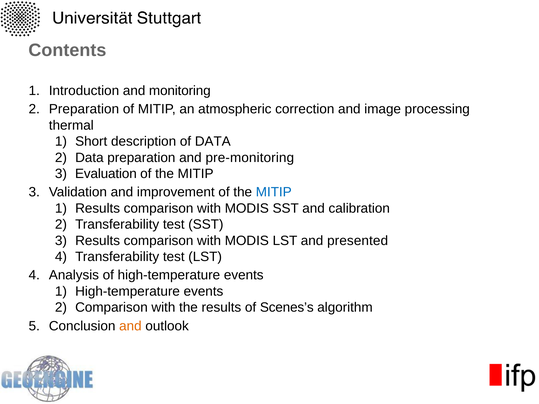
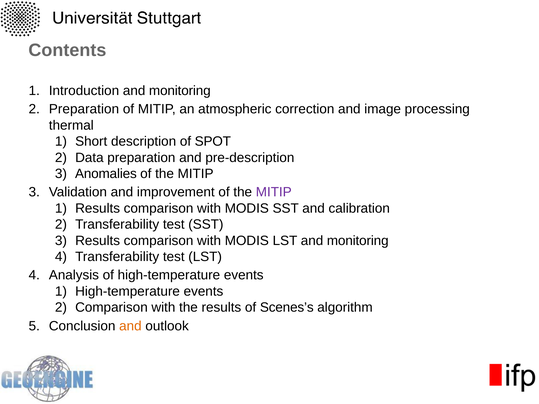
of DATA: DATA -> SPOT
pre-monitoring: pre-monitoring -> pre-description
Evaluation: Evaluation -> Anomalies
MITIP at (274, 192) colour: blue -> purple
LST and presented: presented -> monitoring
